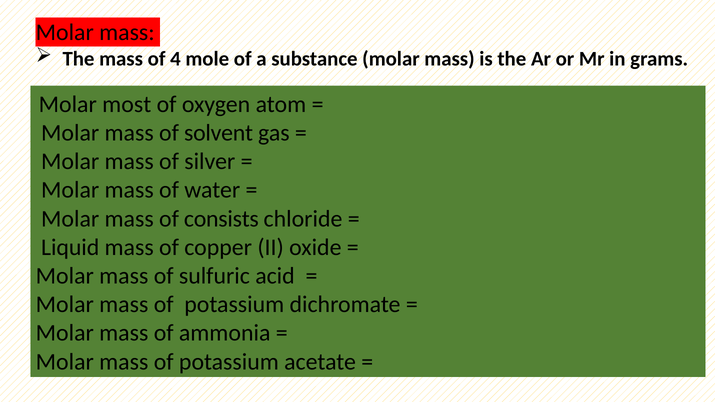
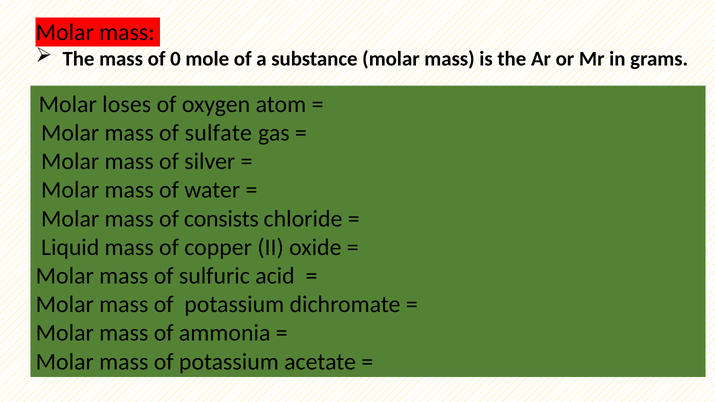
4: 4 -> 0
most: most -> loses
solvent: solvent -> sulfate
